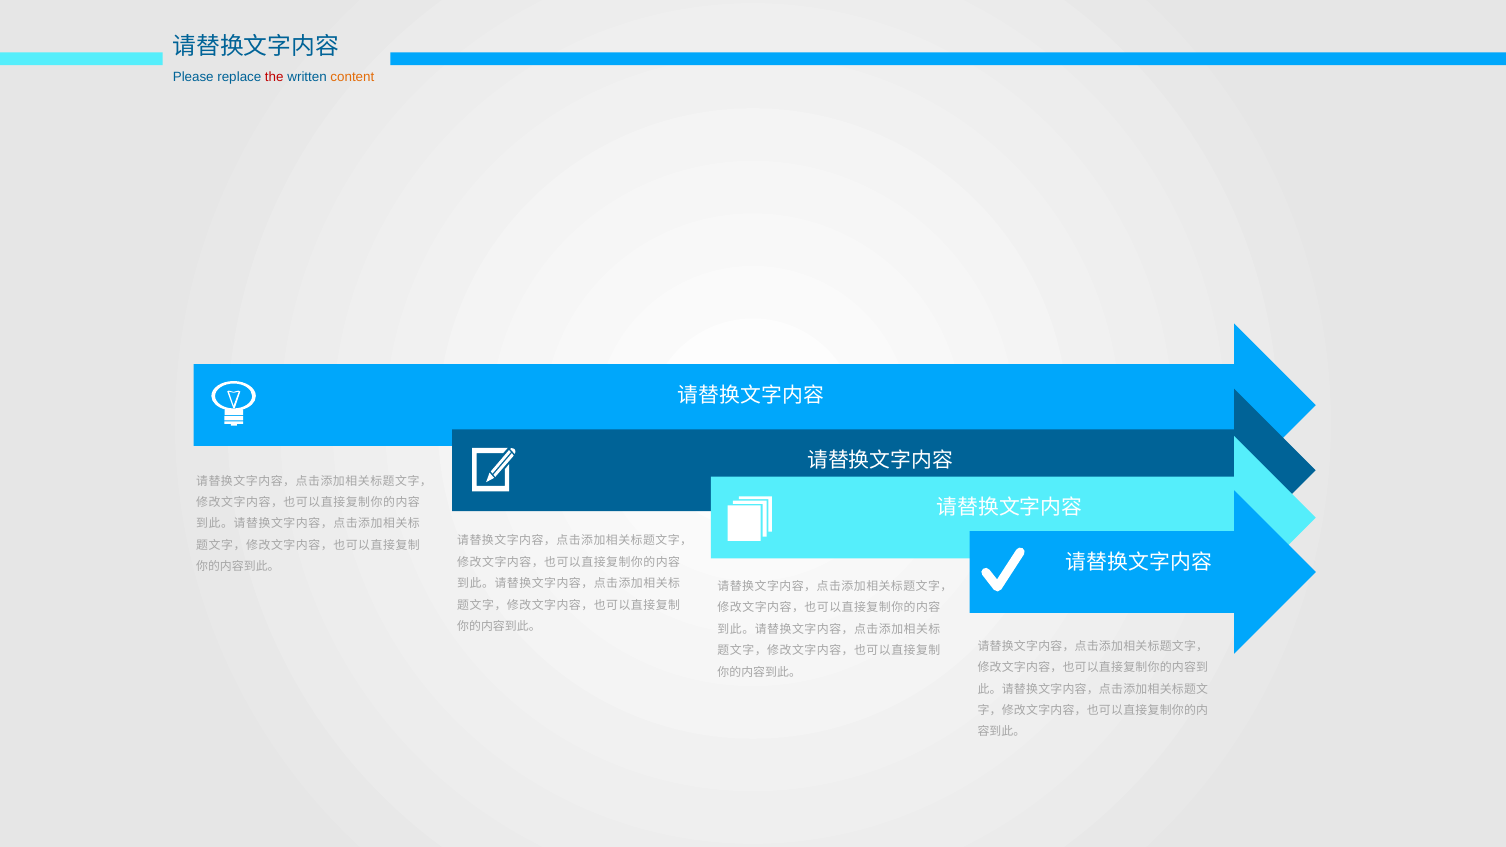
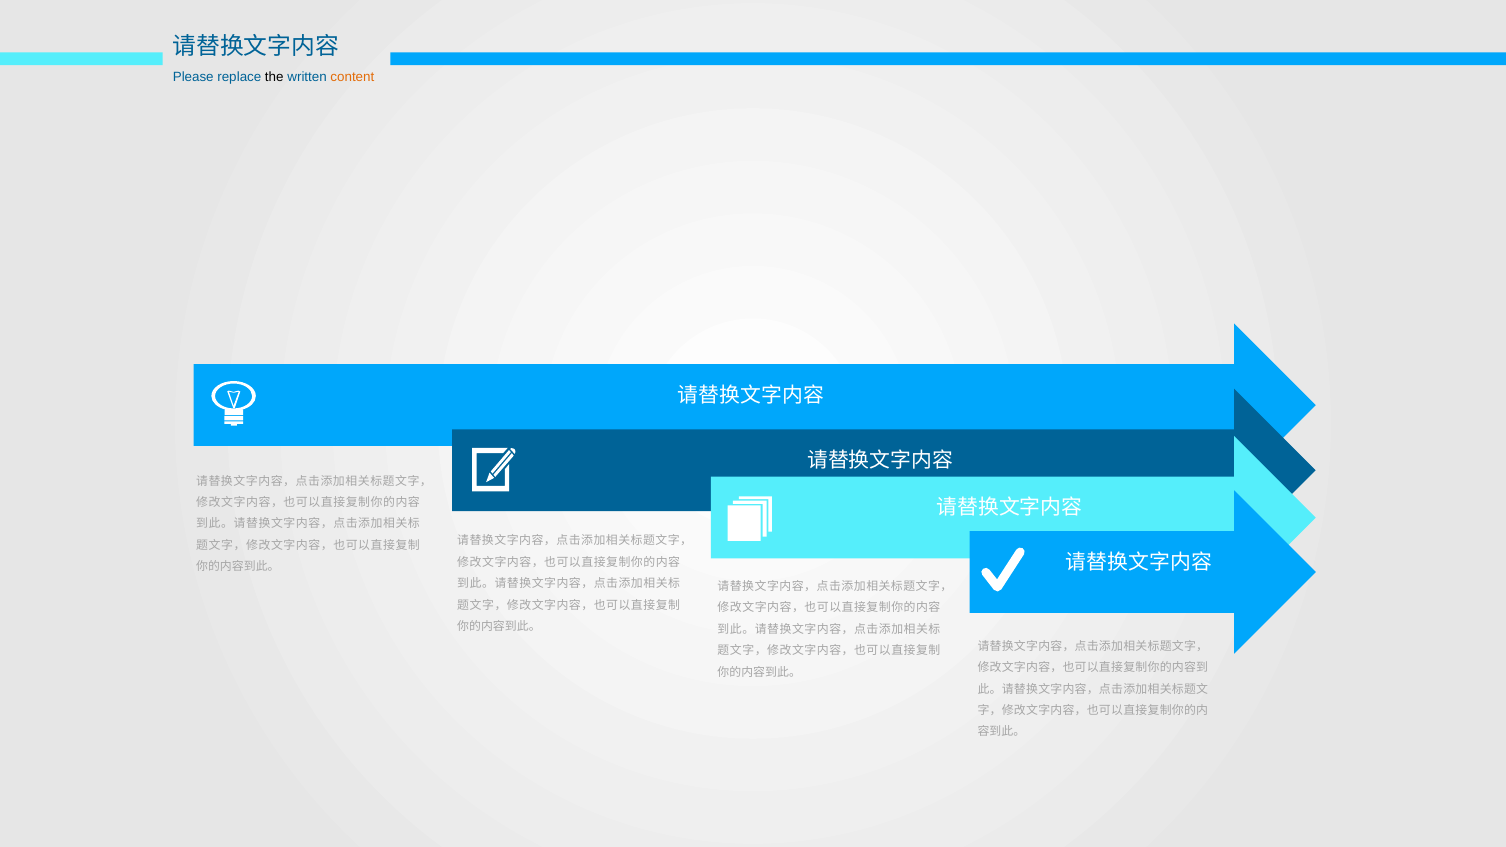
the colour: red -> black
